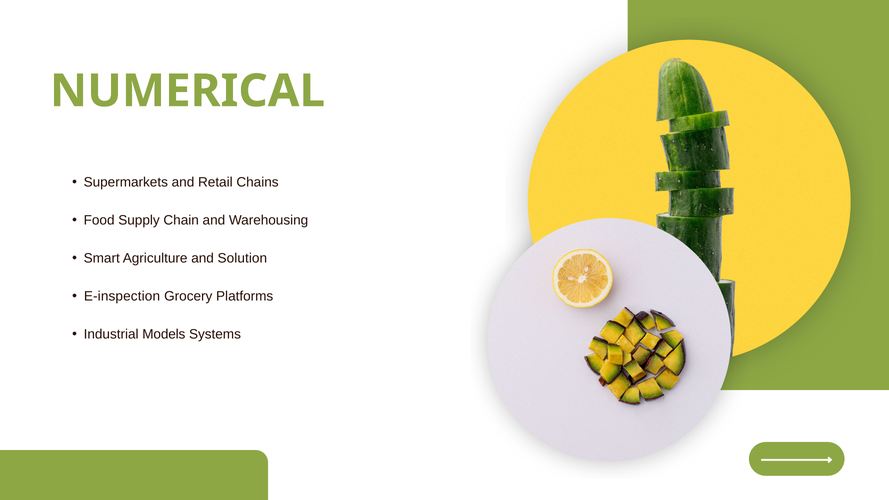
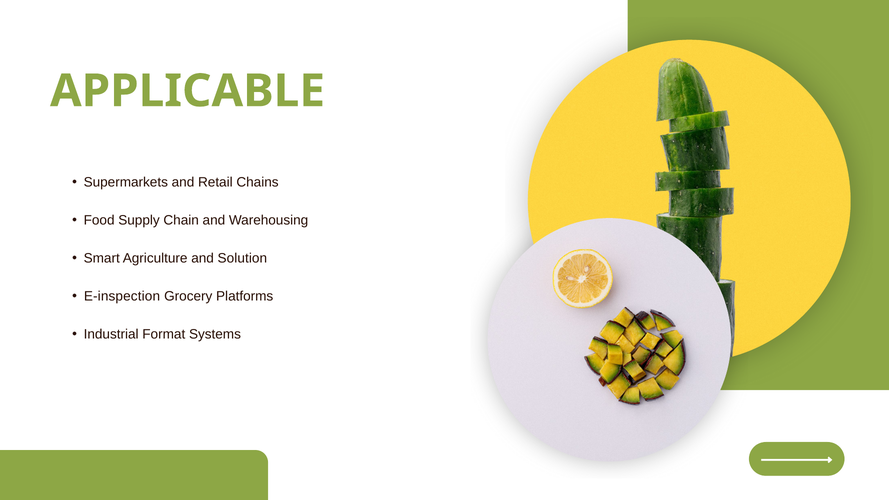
NUMERICAL: NUMERICAL -> APPLICABLE
Models: Models -> Format
